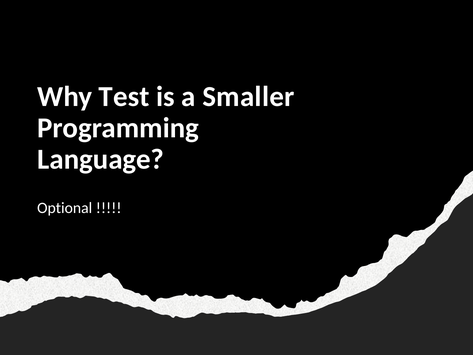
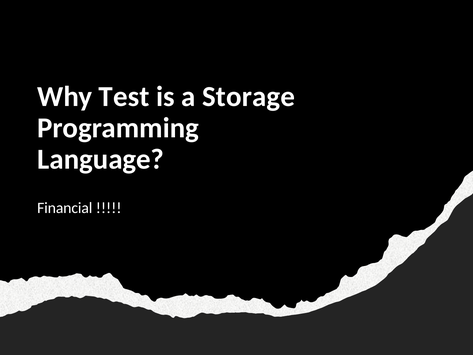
Smaller: Smaller -> Storage
Optional: Optional -> Financial
